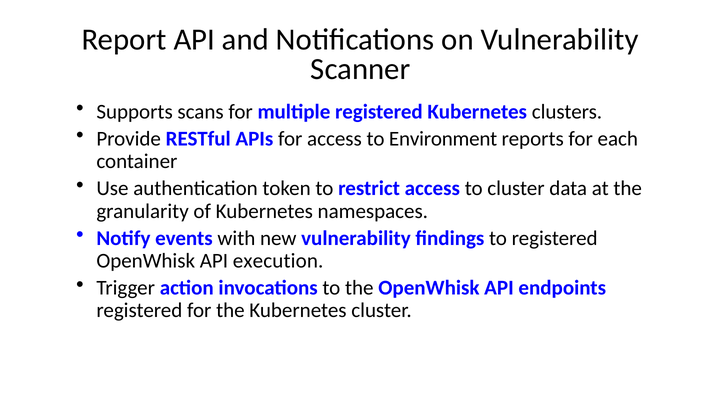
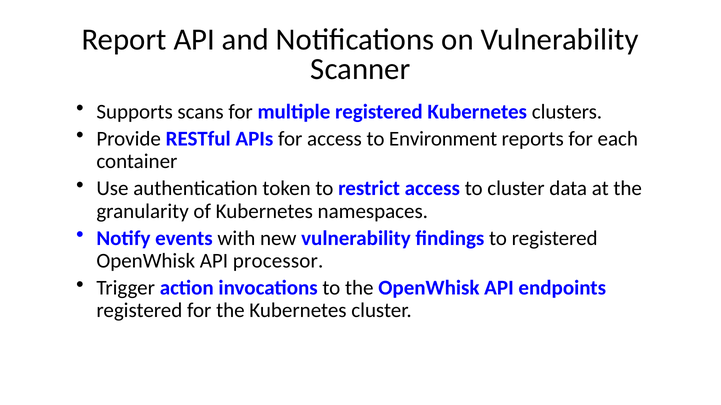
execution: execution -> processor
